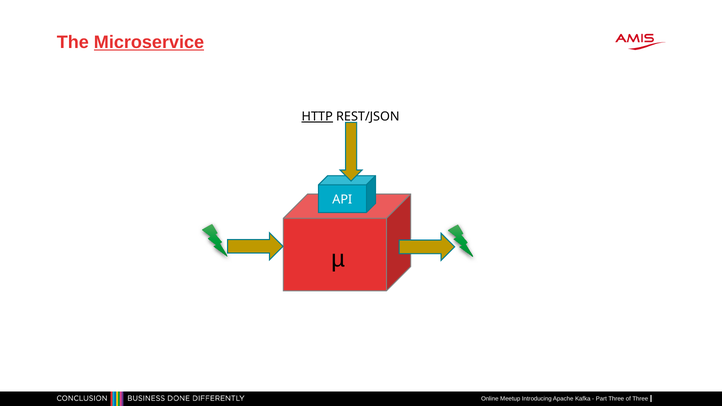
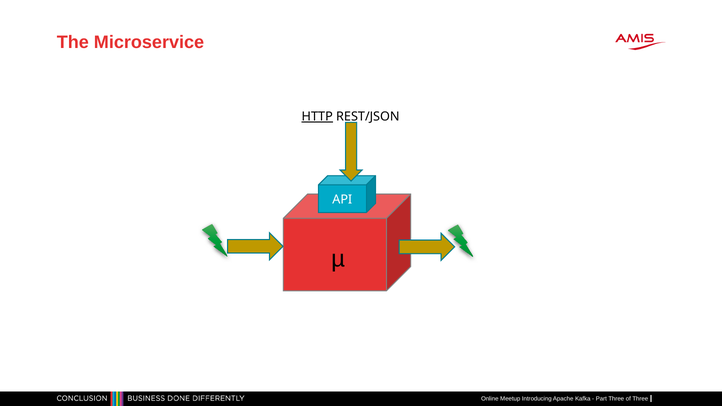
Microservice underline: present -> none
